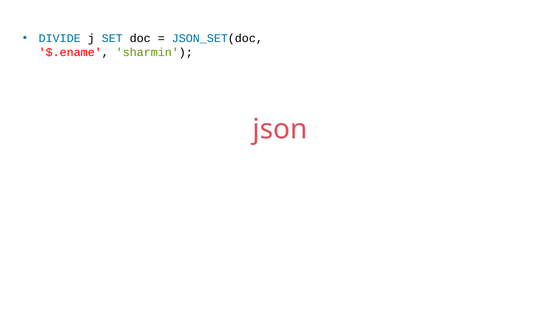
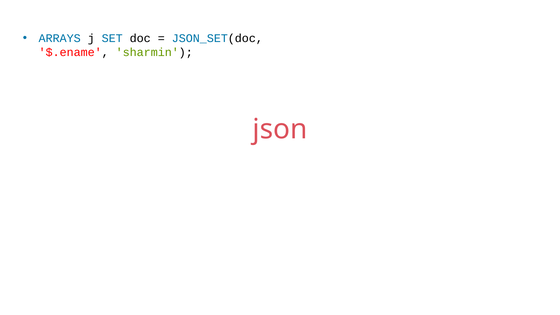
DIVIDE: DIVIDE -> ARRAYS
